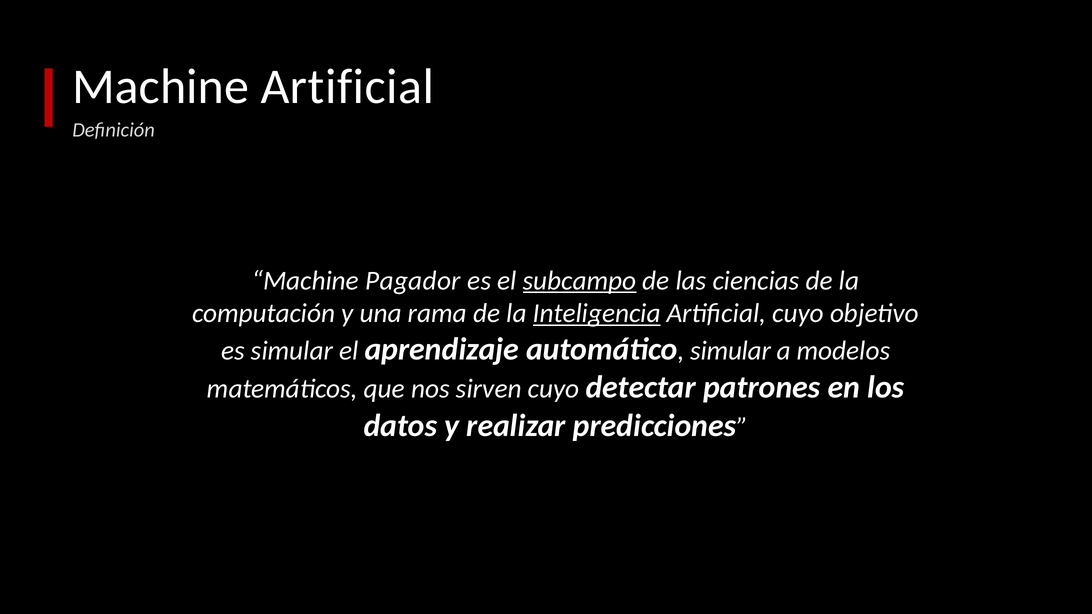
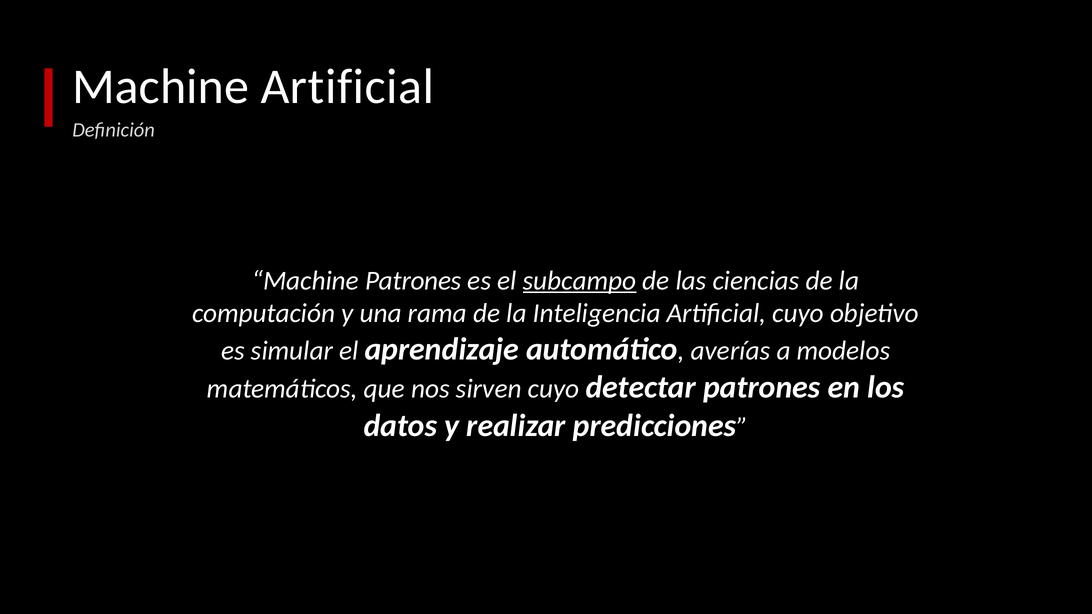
Machine Pagador: Pagador -> Patrones
Inteligencia underline: present -> none
simular at (731, 351): simular -> averías
